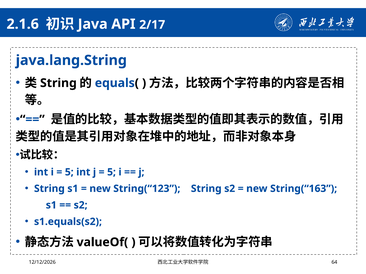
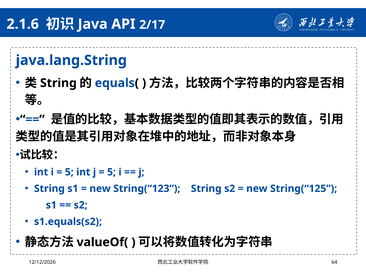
String(“163: String(“163 -> String(“125
